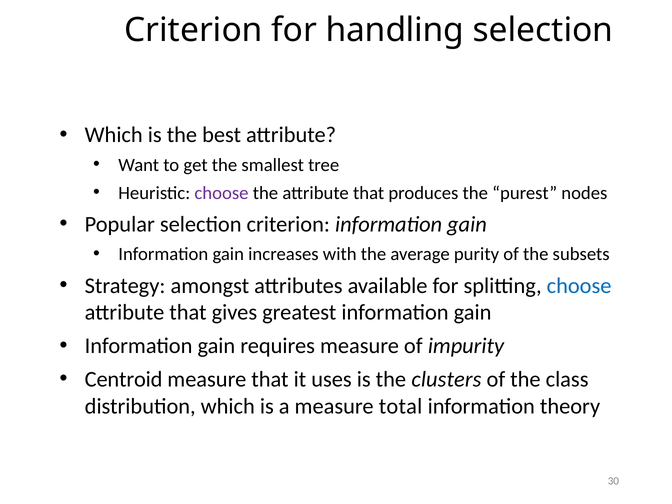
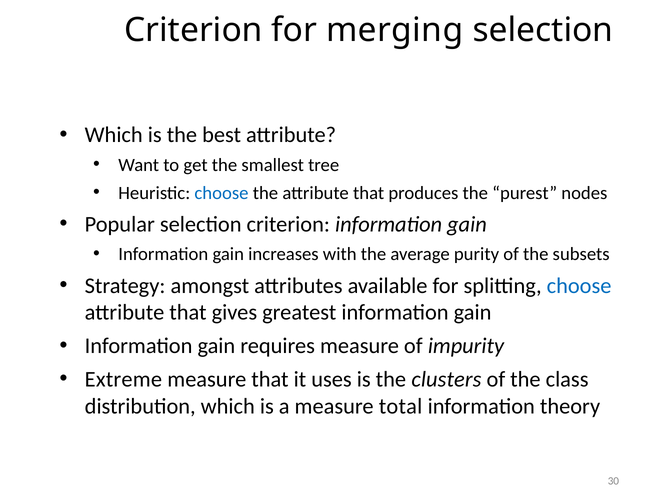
handling: handling -> merging
choose at (221, 193) colour: purple -> blue
Centroid: Centroid -> Extreme
